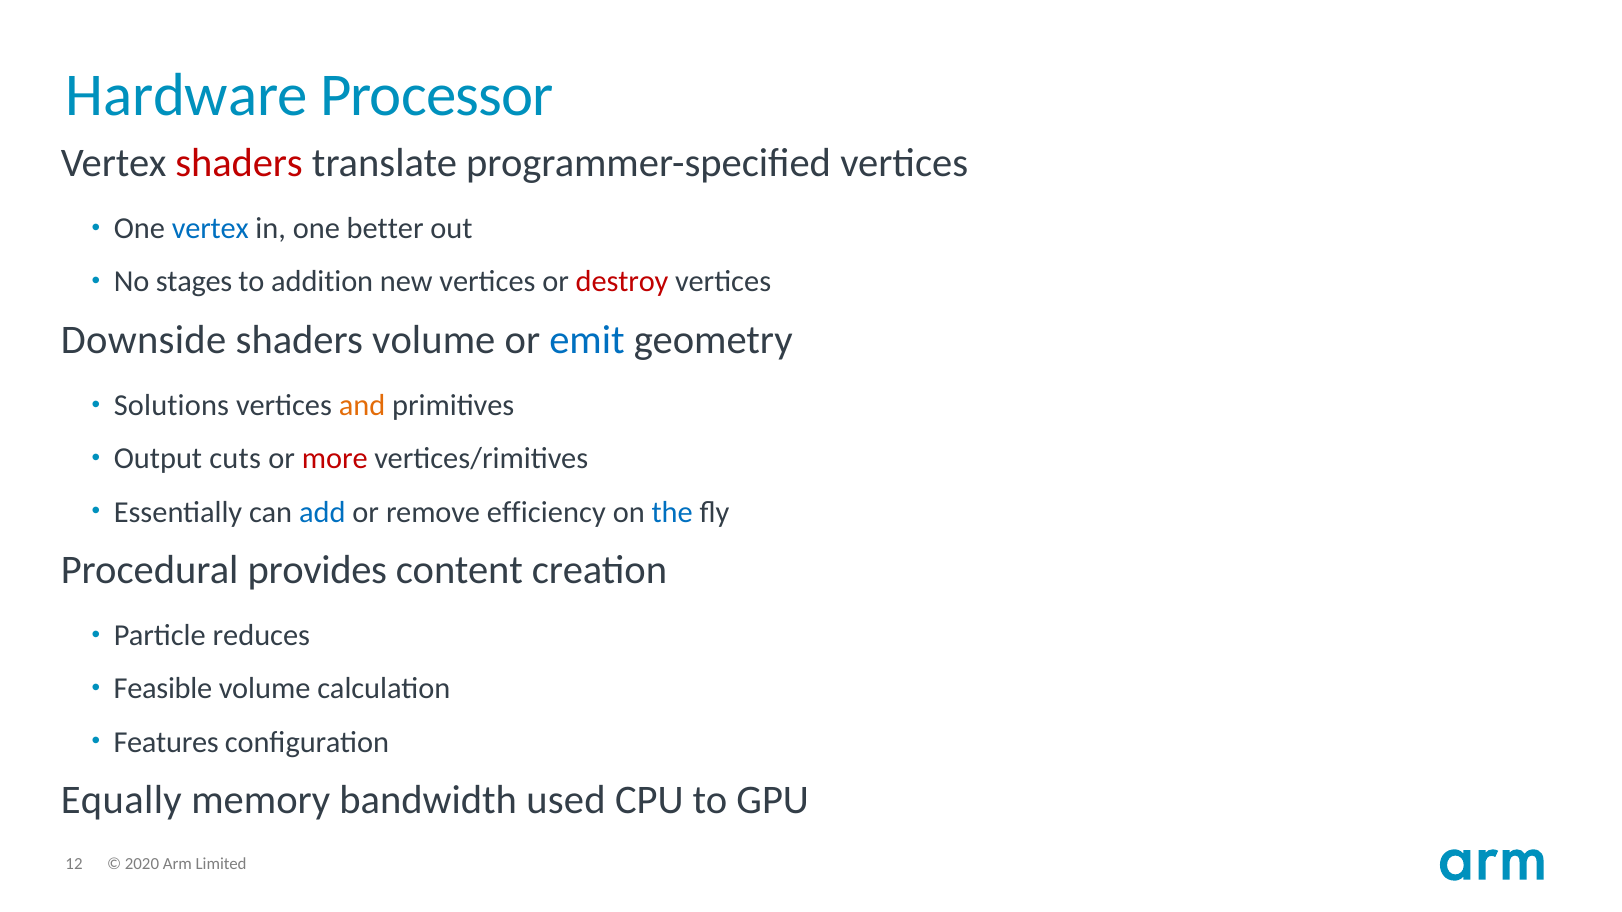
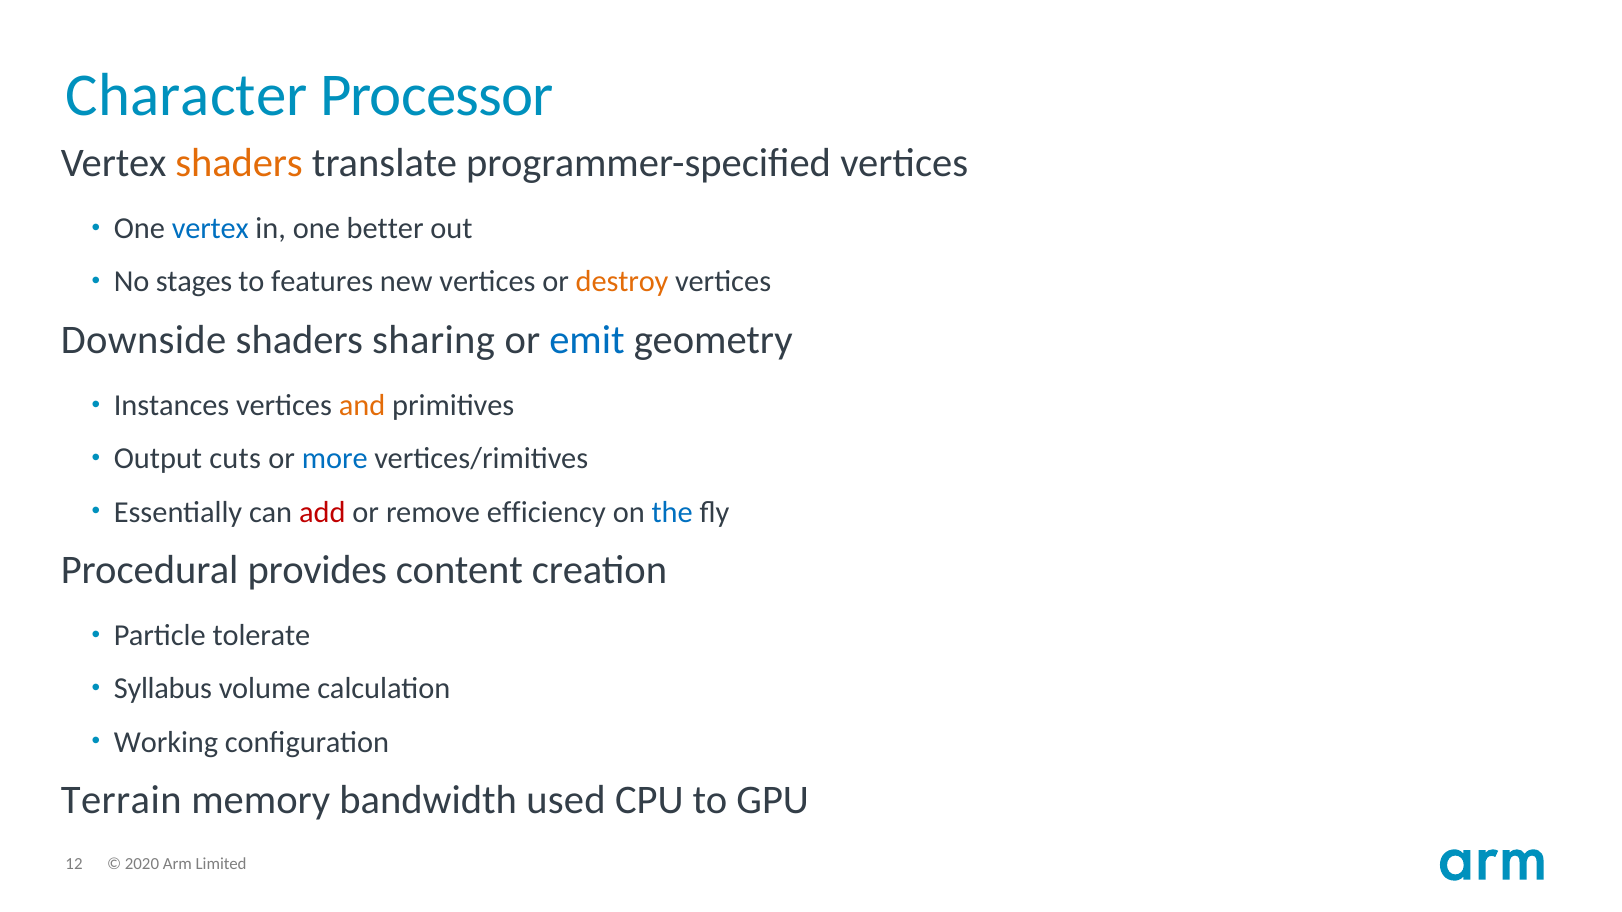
Hardware: Hardware -> Character
shaders at (239, 164) colour: red -> orange
addition: addition -> features
destroy colour: red -> orange
shaders volume: volume -> sharing
Solutions: Solutions -> Instances
more colour: red -> blue
add colour: blue -> red
reduces: reduces -> tolerate
Feasible: Feasible -> Syllabus
Features: Features -> Working
Equally: Equally -> Terrain
